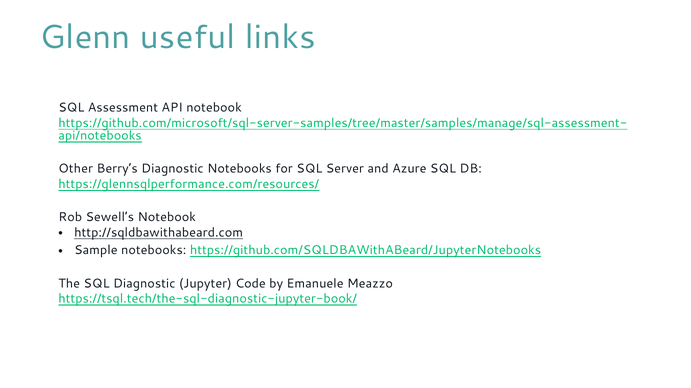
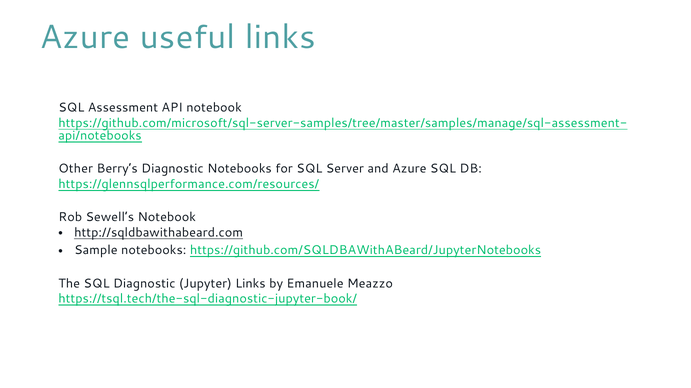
Glenn at (85, 37): Glenn -> Azure
Jupyter Code: Code -> Links
